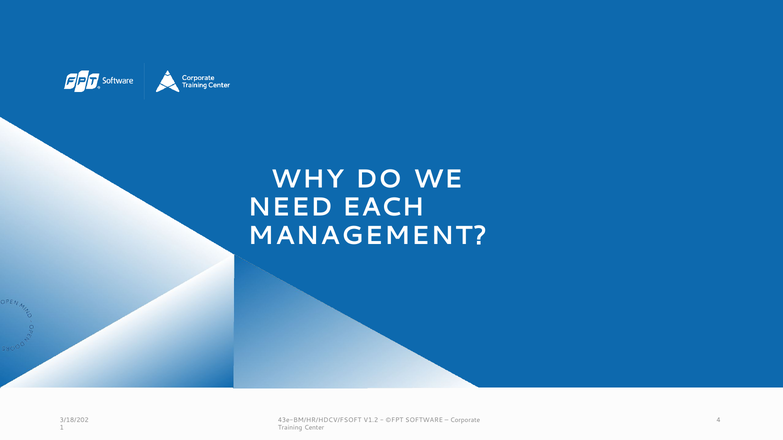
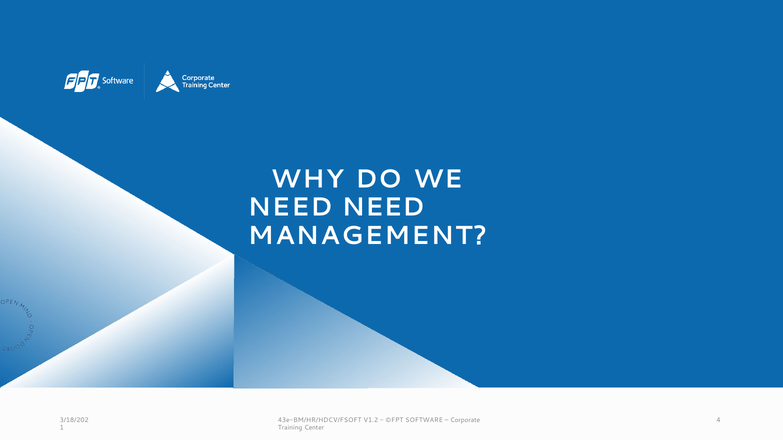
NEED EACH: EACH -> NEED
